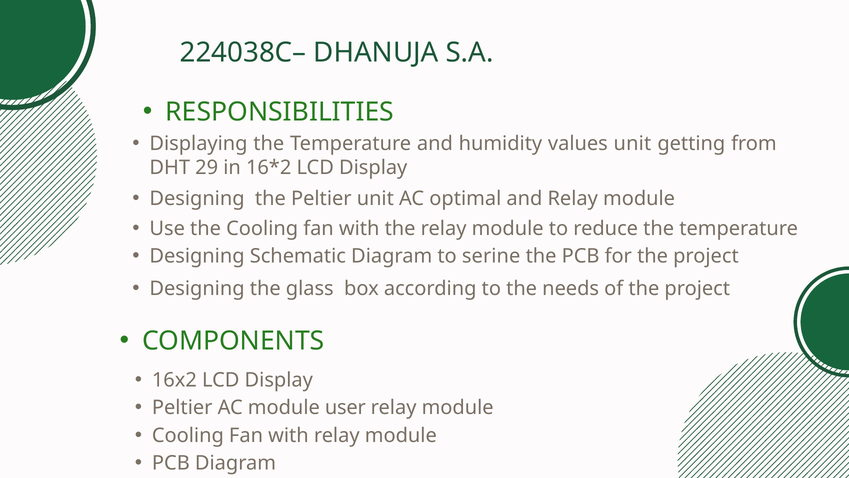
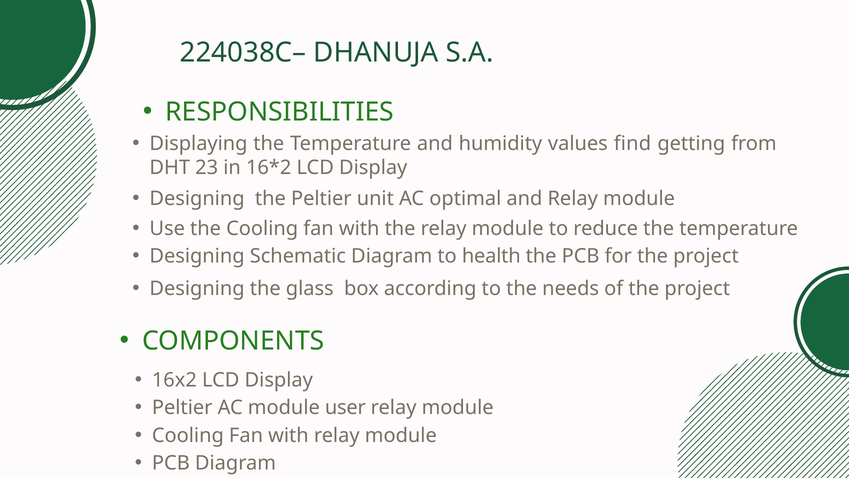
values unit: unit -> find
29: 29 -> 23
serine: serine -> health
